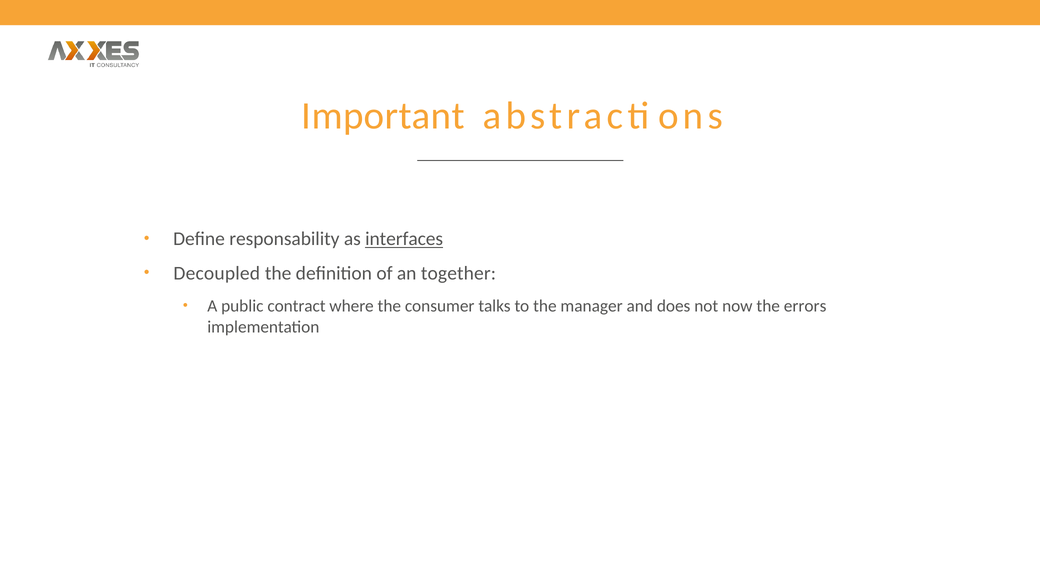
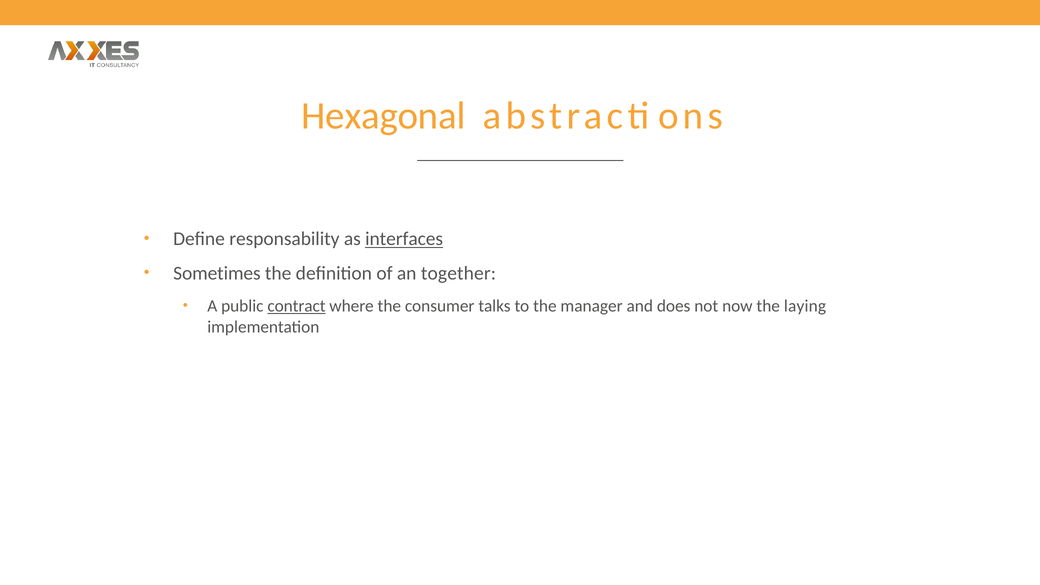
Important: Important -> Hexagonal
Decoupled: Decoupled -> Sometimes
contract underline: none -> present
errors: errors -> laying
